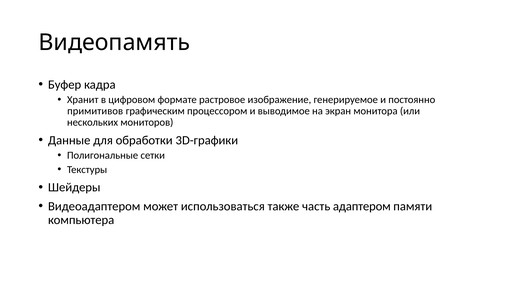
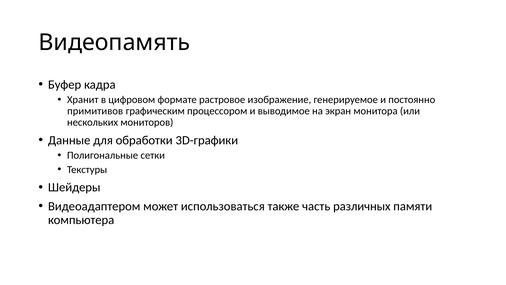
адаптером: адаптером -> различных
